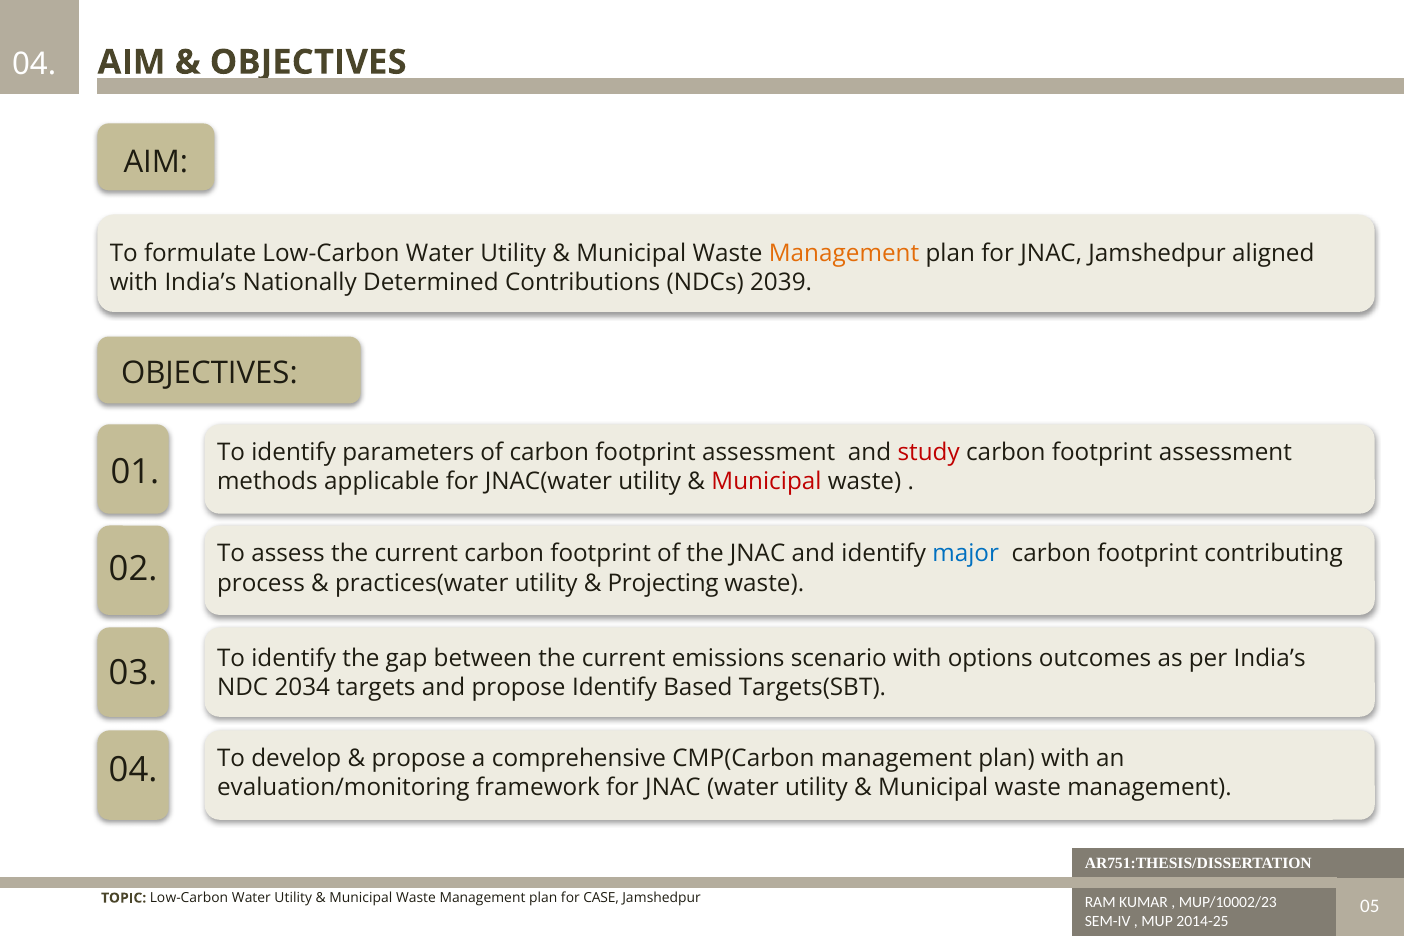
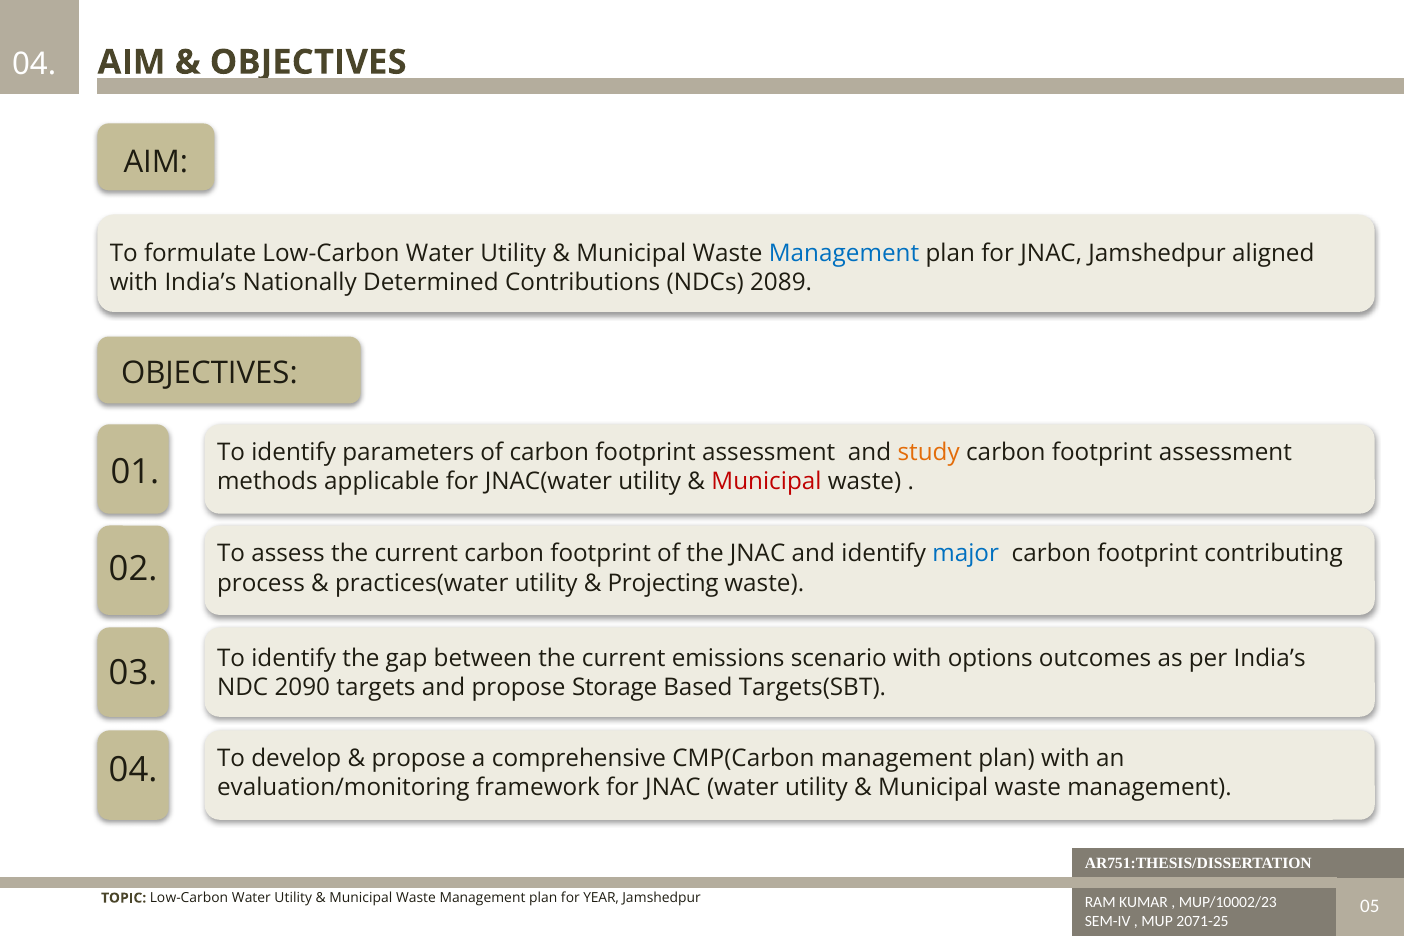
Management at (844, 253) colour: orange -> blue
2039: 2039 -> 2089
study colour: red -> orange
2034: 2034 -> 2090
propose Identify: Identify -> Storage
CASE: CASE -> YEAR
2014-25: 2014-25 -> 2071-25
